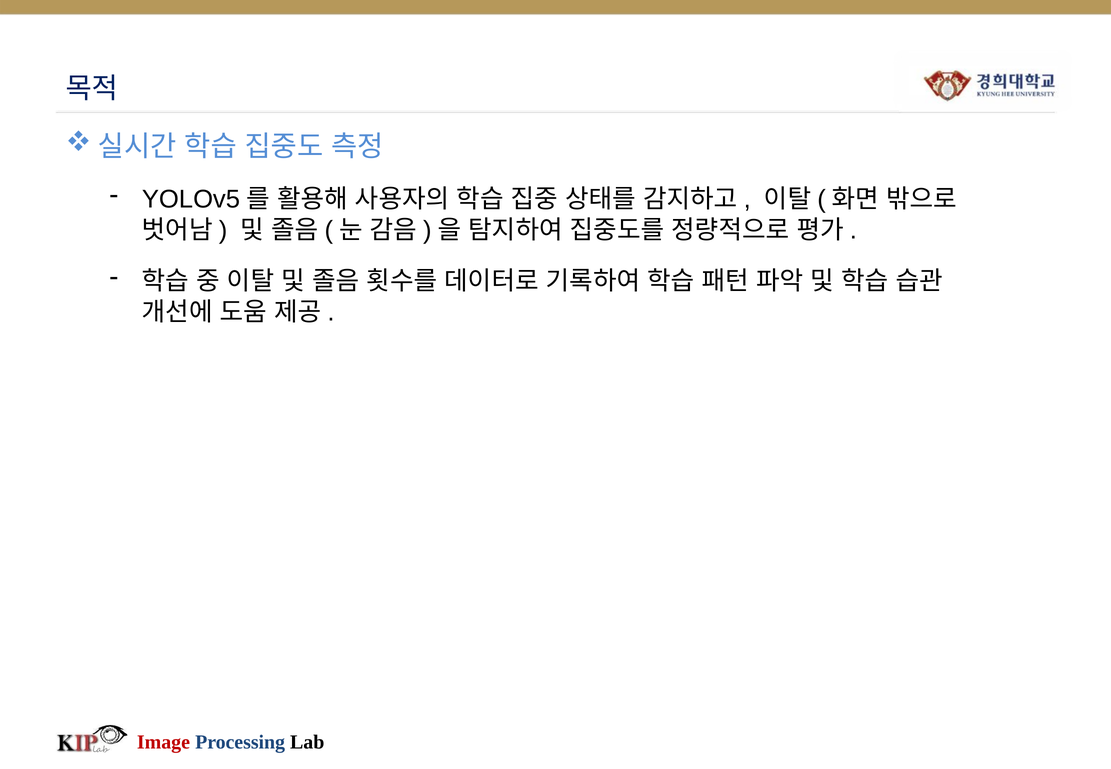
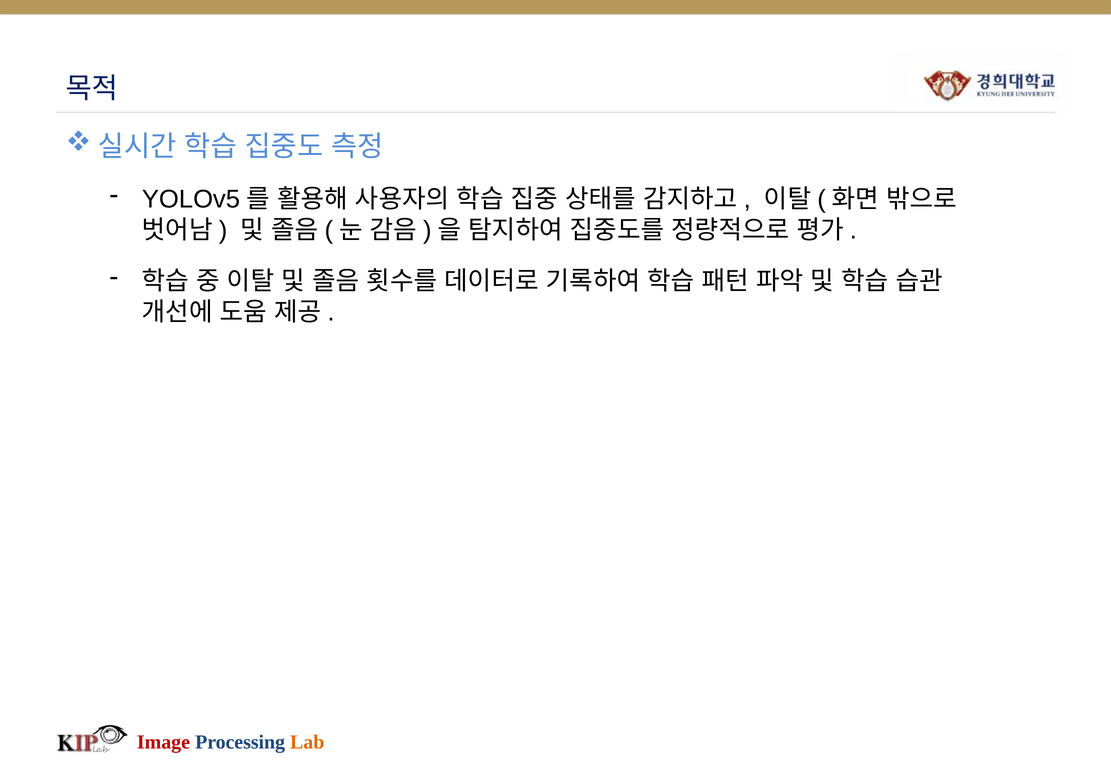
Lab colour: black -> orange
